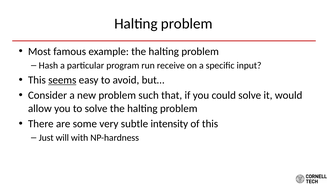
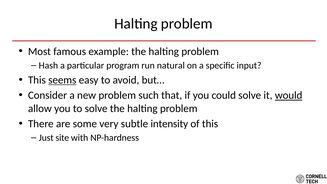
receive: receive -> natural
would underline: none -> present
will: will -> site
